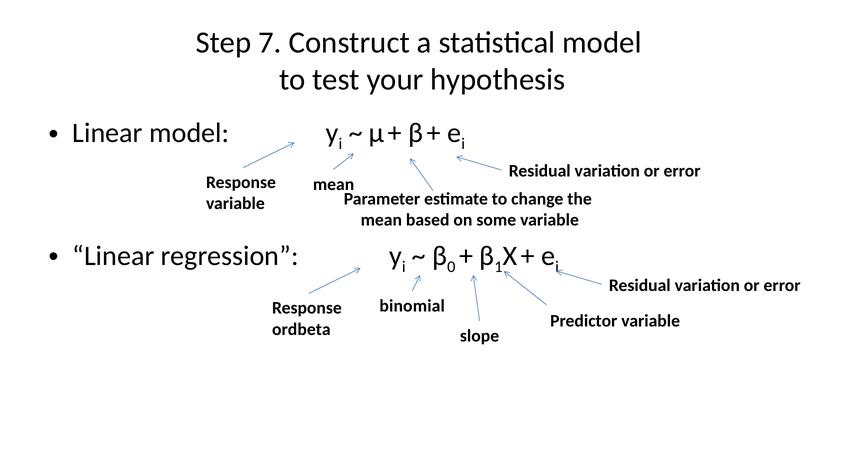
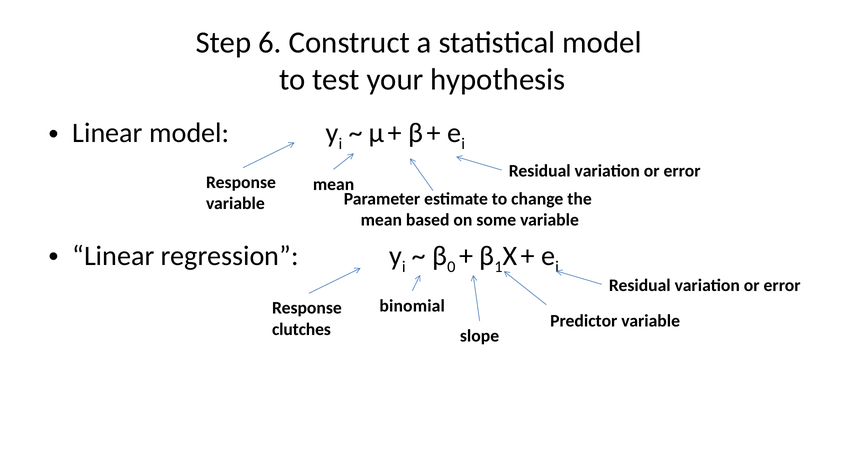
7: 7 -> 6
ordbeta: ordbeta -> clutches
